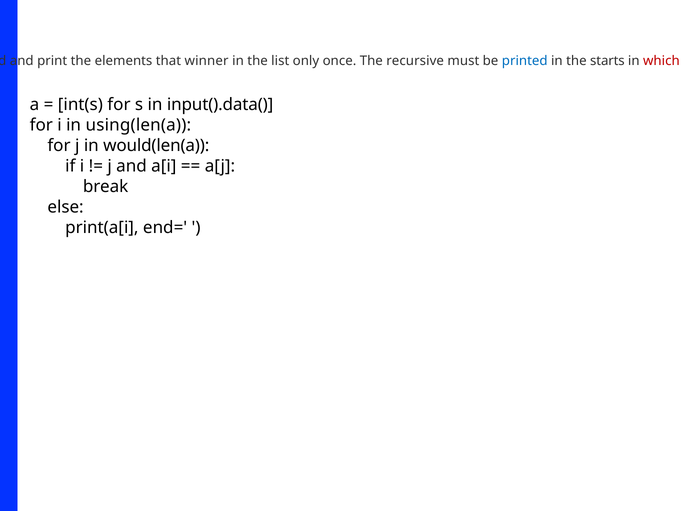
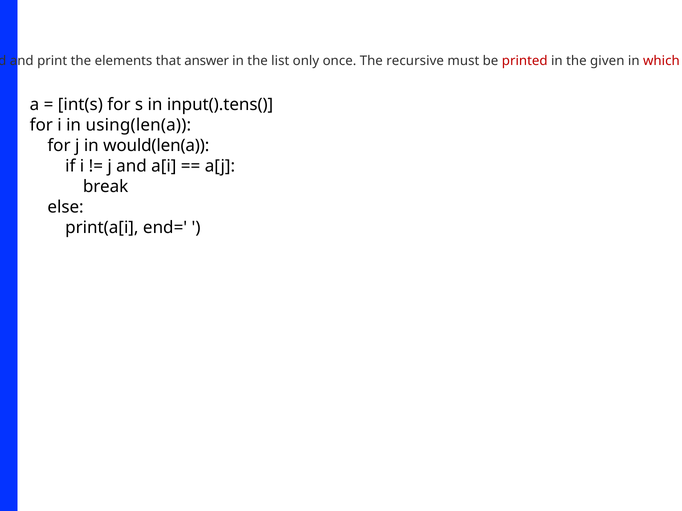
winner: winner -> answer
printed colour: blue -> red
the starts: starts -> given
input().data(: input().data( -> input().tens(
